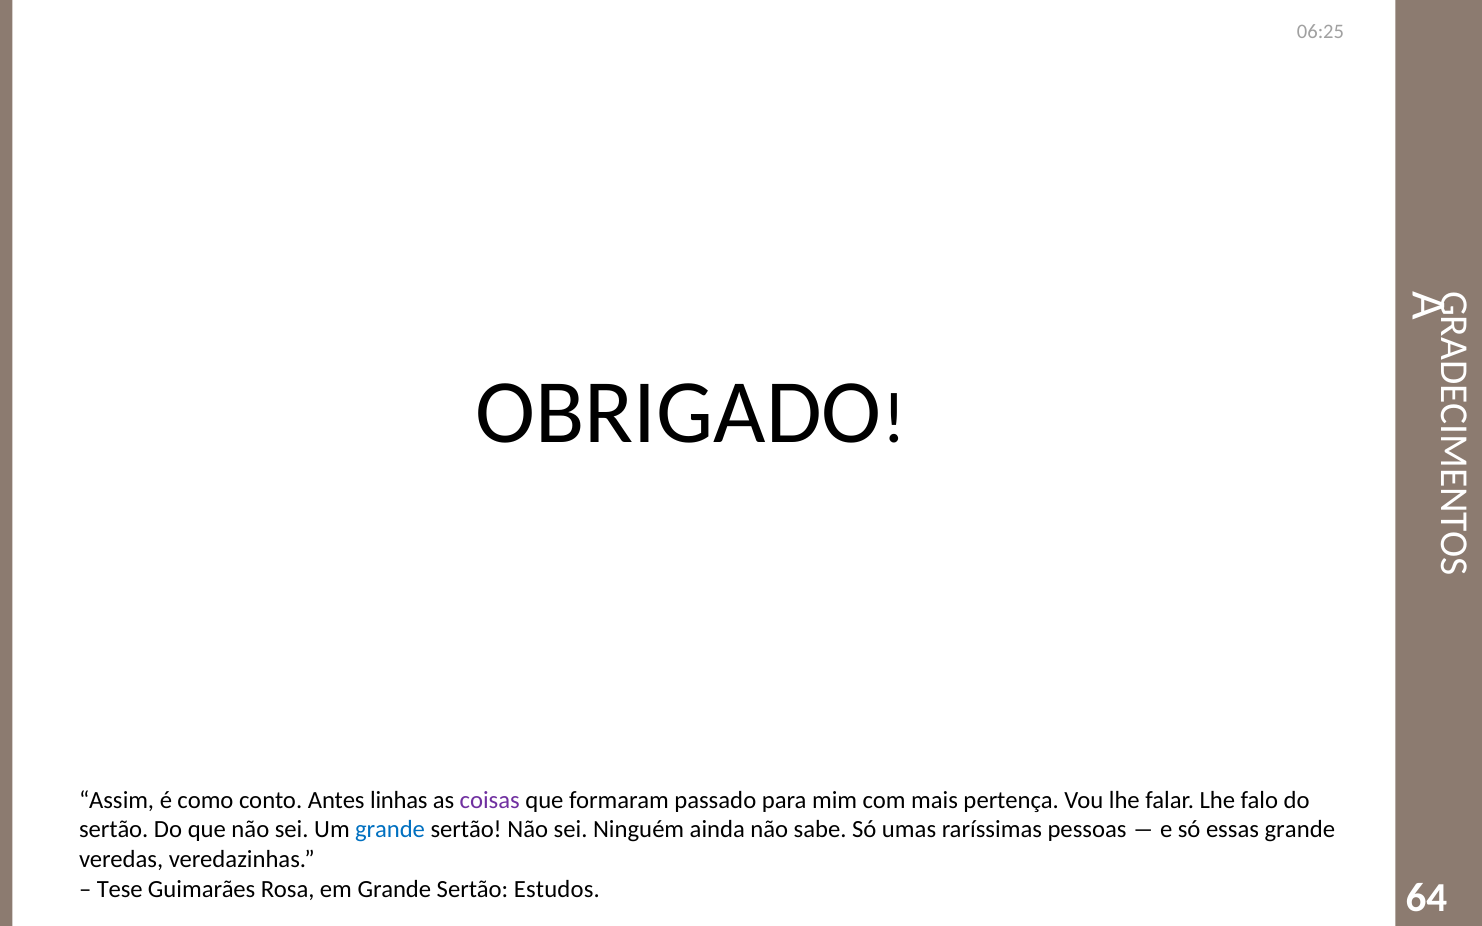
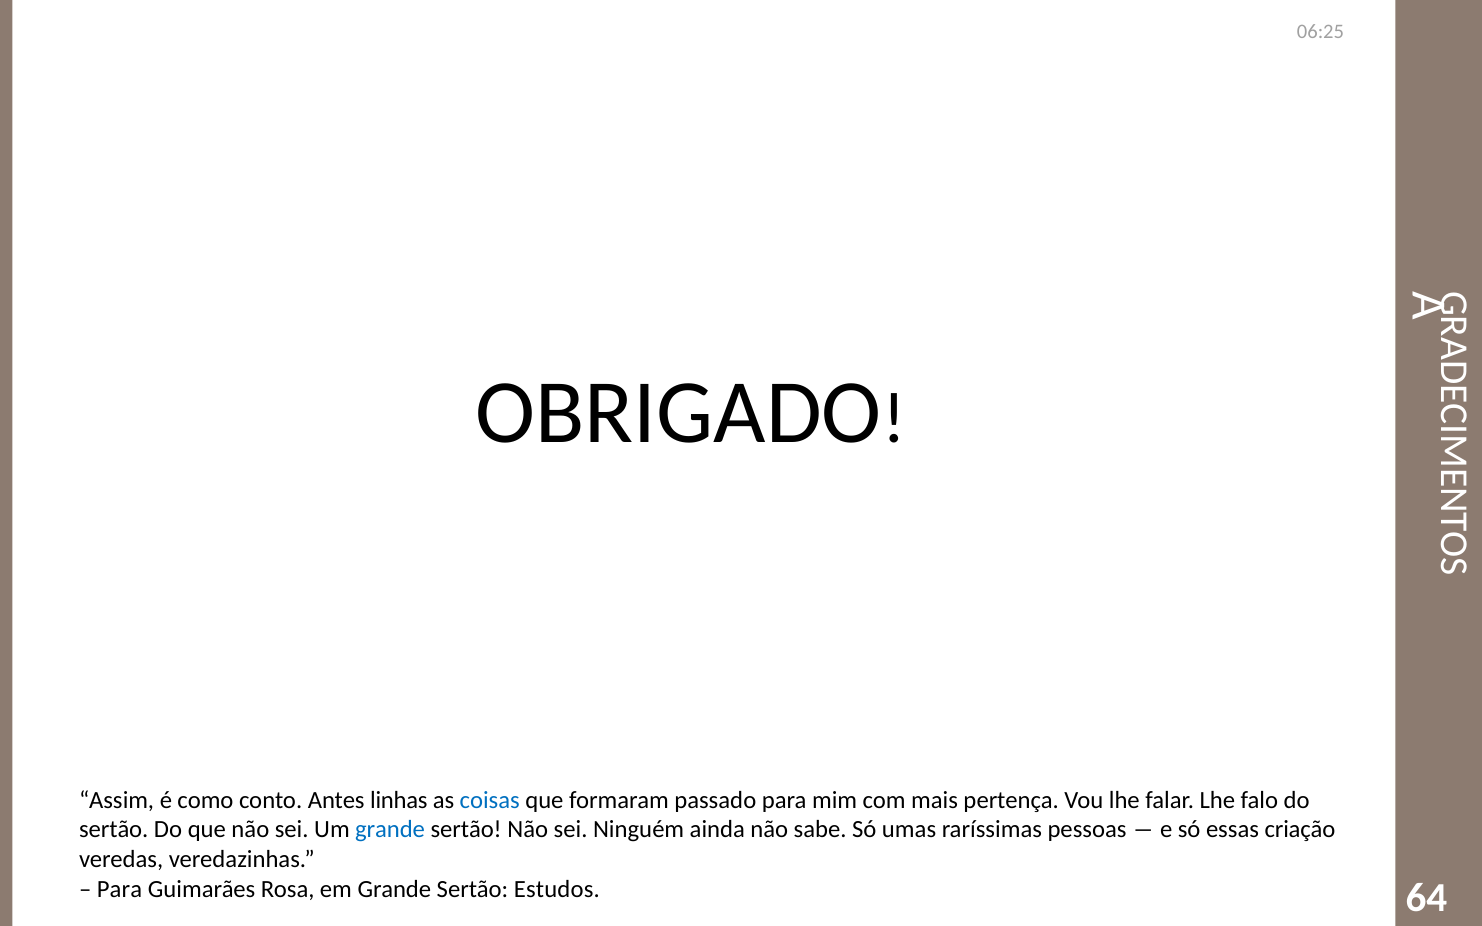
coisas colour: purple -> blue
essas grande: grande -> criação
Tese at (120, 889): Tese -> Para
